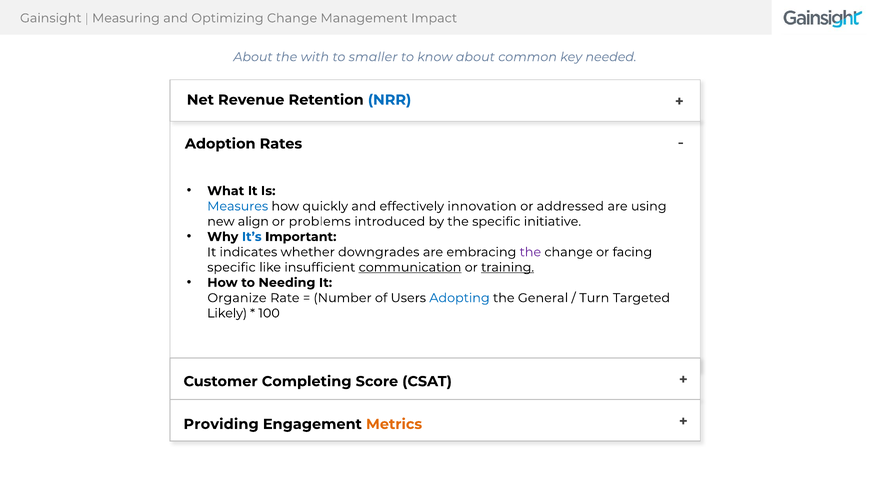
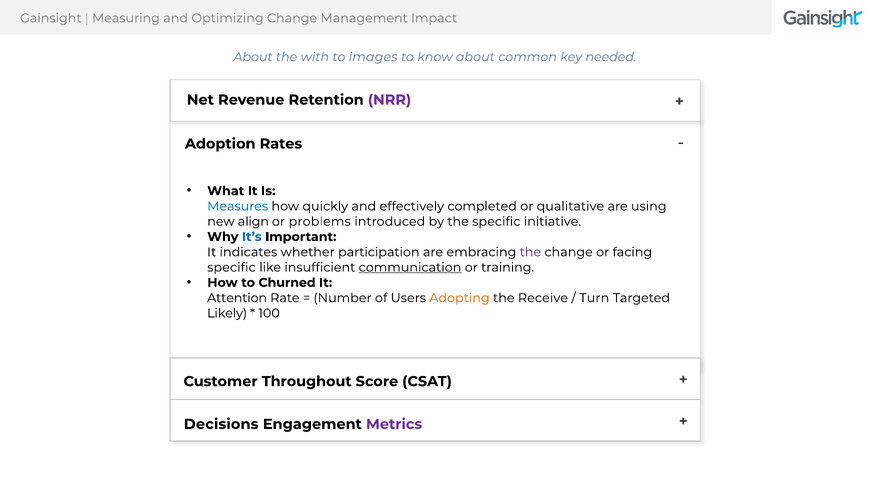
smaller: smaller -> images
NRR colour: blue -> purple
innovation: innovation -> completed
addressed: addressed -> qualitative
downgrades: downgrades -> participation
training underline: present -> none
Needing: Needing -> Churned
Organize: Organize -> Attention
Adopting colour: blue -> orange
General: General -> Receive
Completing: Completing -> Throughout
Providing: Providing -> Decisions
Metrics colour: orange -> purple
